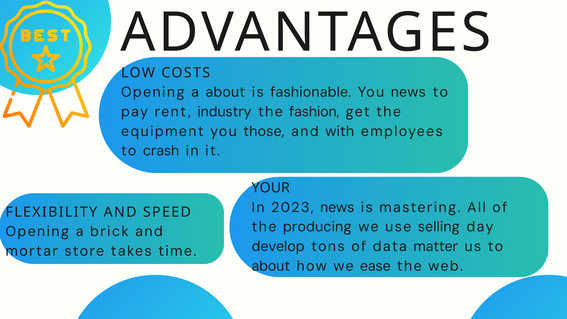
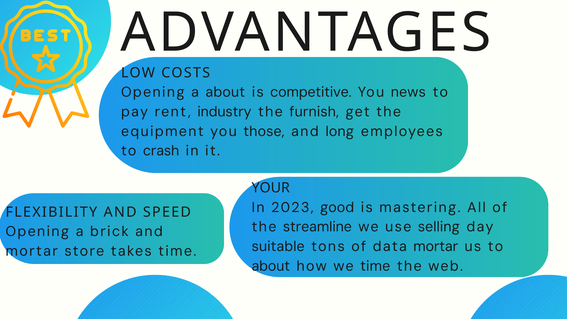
fashionable: fashionable -> competitive
fashion: fashion -> furnish
with: with -> long
2023 news: news -> good
producing: producing -> streamline
develop: develop -> suitable
data matter: matter -> mortar
we ease: ease -> time
